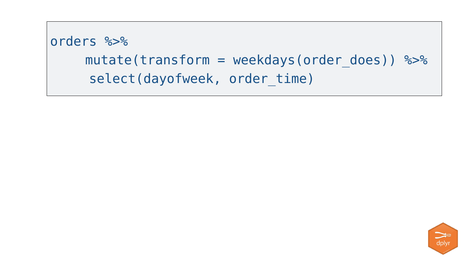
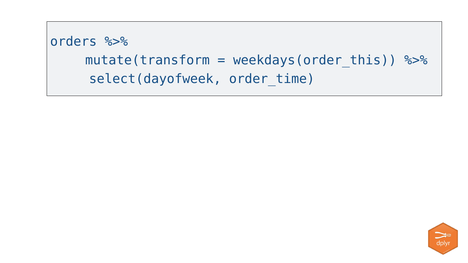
weekdays(order_does: weekdays(order_does -> weekdays(order_this
